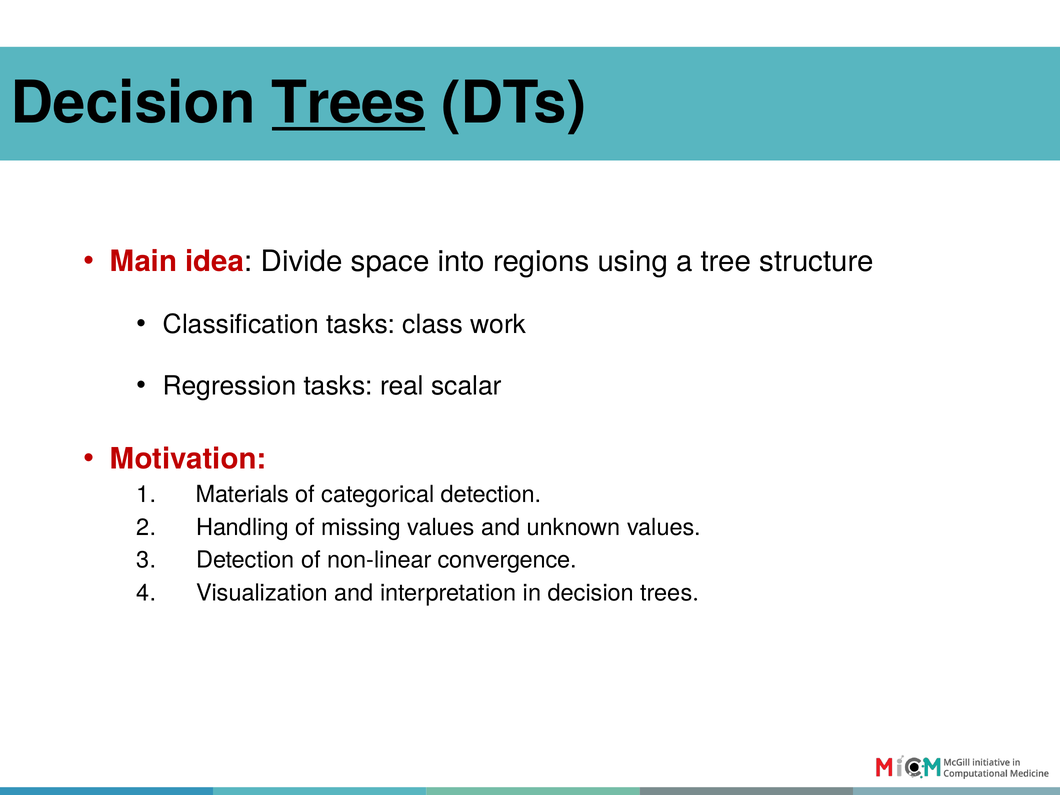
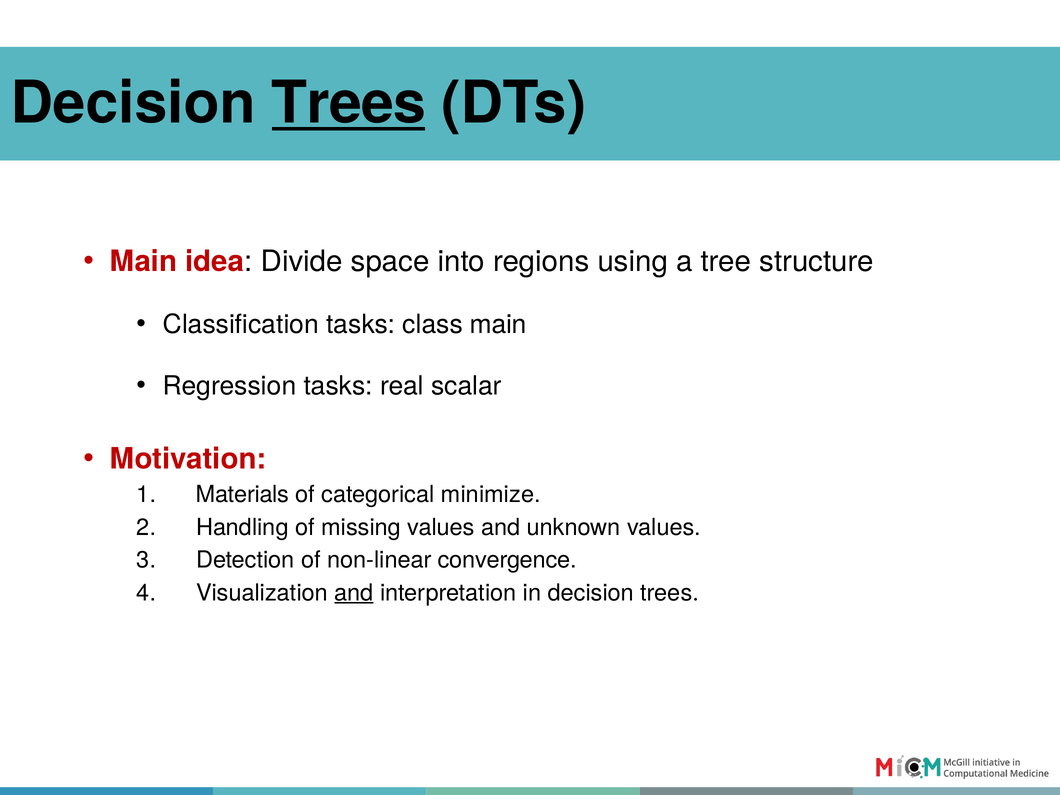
class work: work -> main
categorical detection: detection -> minimize
and at (354, 593) underline: none -> present
